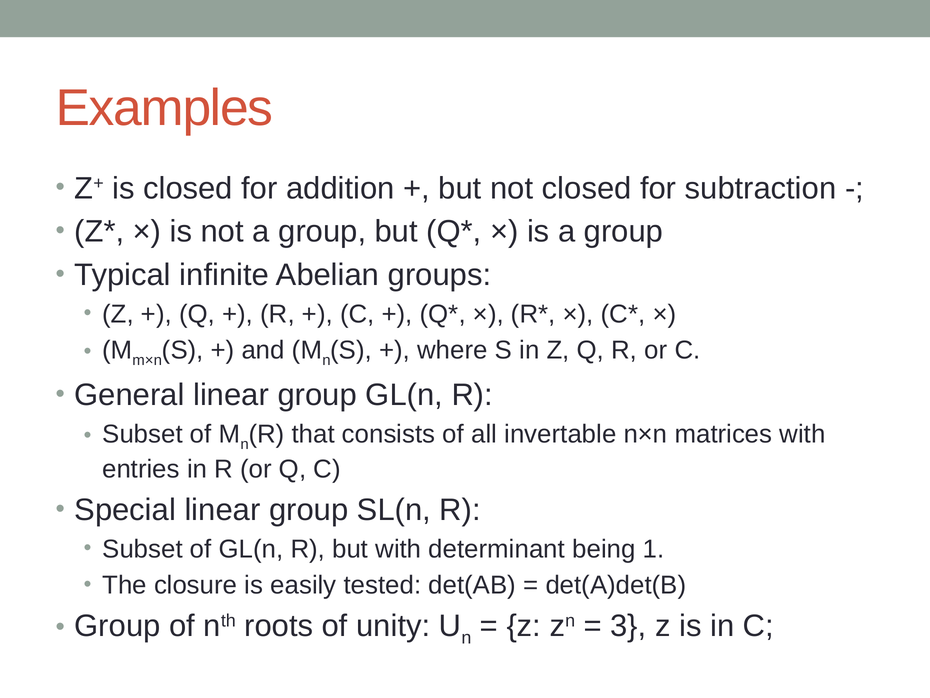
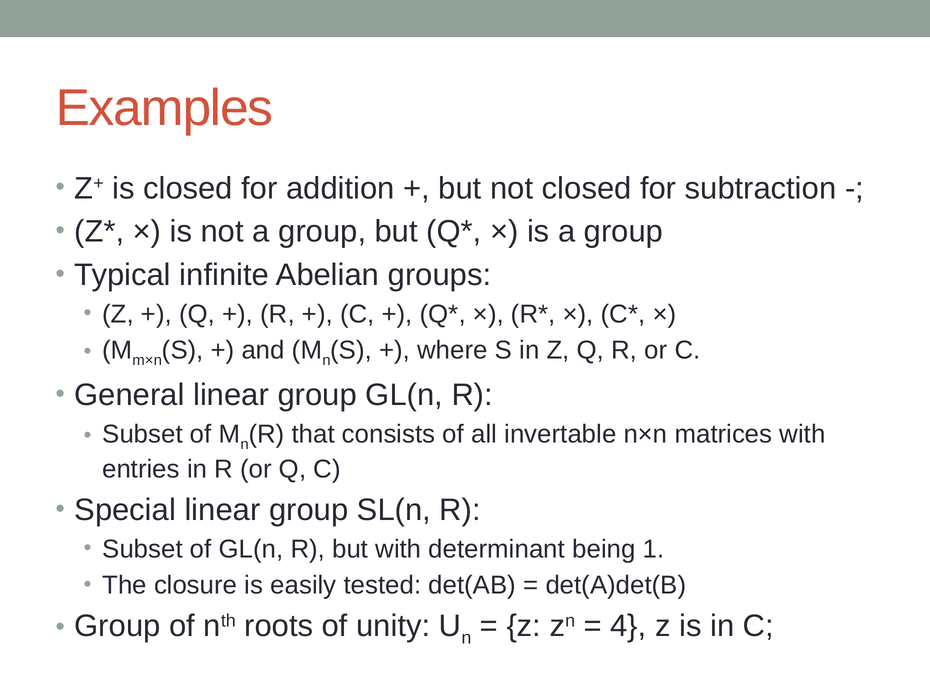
3: 3 -> 4
